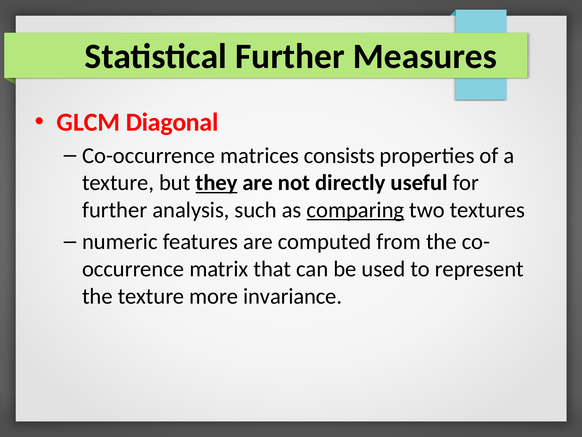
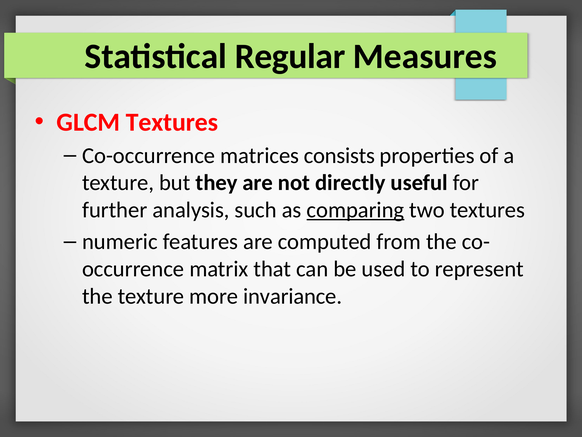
Statistical Further: Further -> Regular
GLCM Diagonal: Diagonal -> Textures
they underline: present -> none
